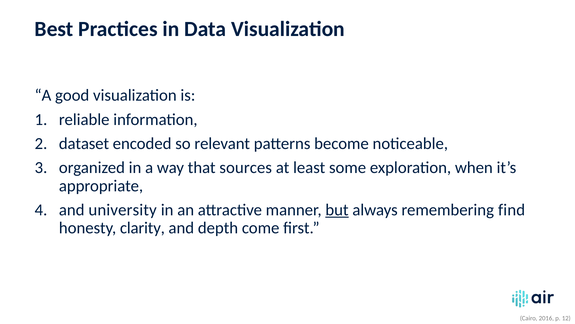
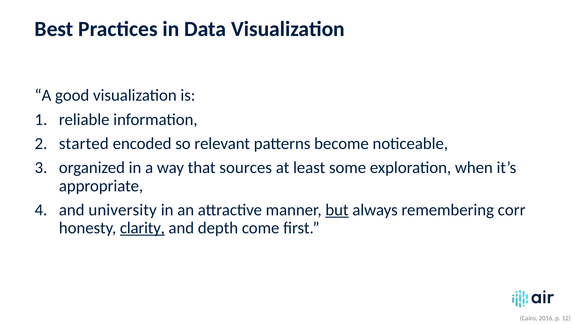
dataset: dataset -> started
find: find -> corr
clarity underline: none -> present
